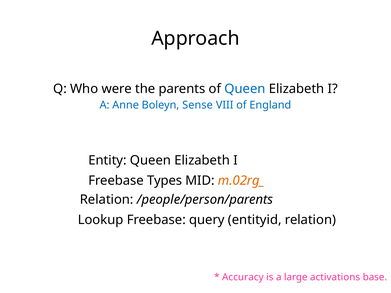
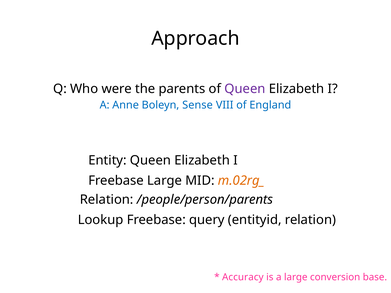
Queen at (245, 89) colour: blue -> purple
Freebase Types: Types -> Large
activations: activations -> conversion
